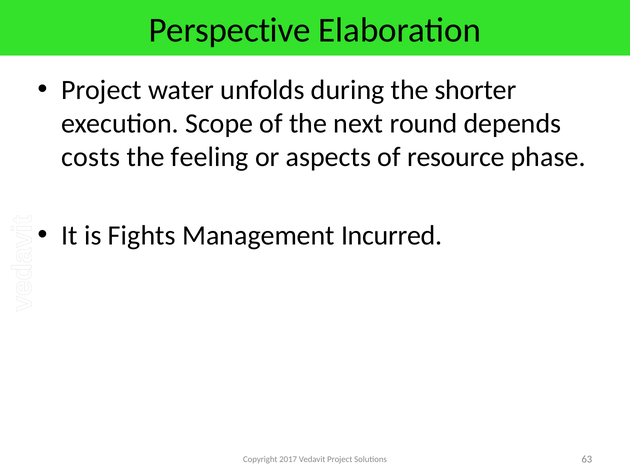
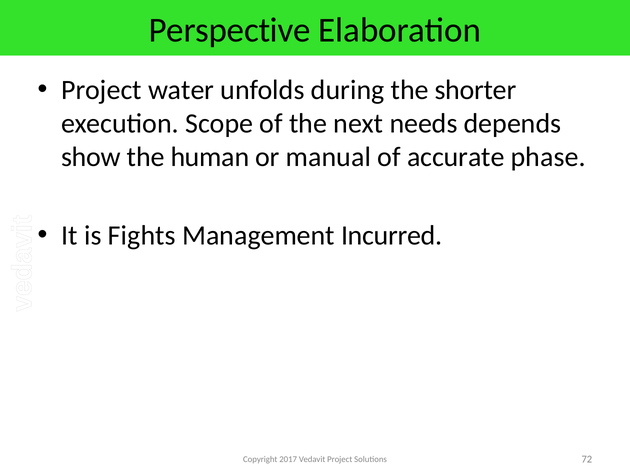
round: round -> needs
costs: costs -> show
feeling: feeling -> human
aspects: aspects -> manual
resource: resource -> accurate
63: 63 -> 72
